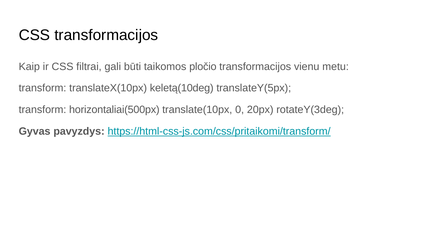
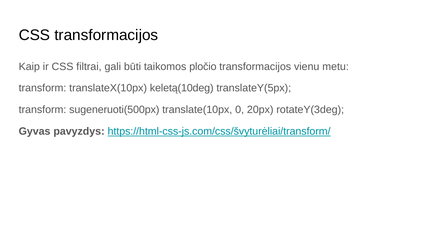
horizontaliai(500px: horizontaliai(500px -> sugeneruoti(500px
https://html-css-js.com/css/pritaikomi/transform/: https://html-css-js.com/css/pritaikomi/transform/ -> https://html-css-js.com/css/švyturėliai/transform/
